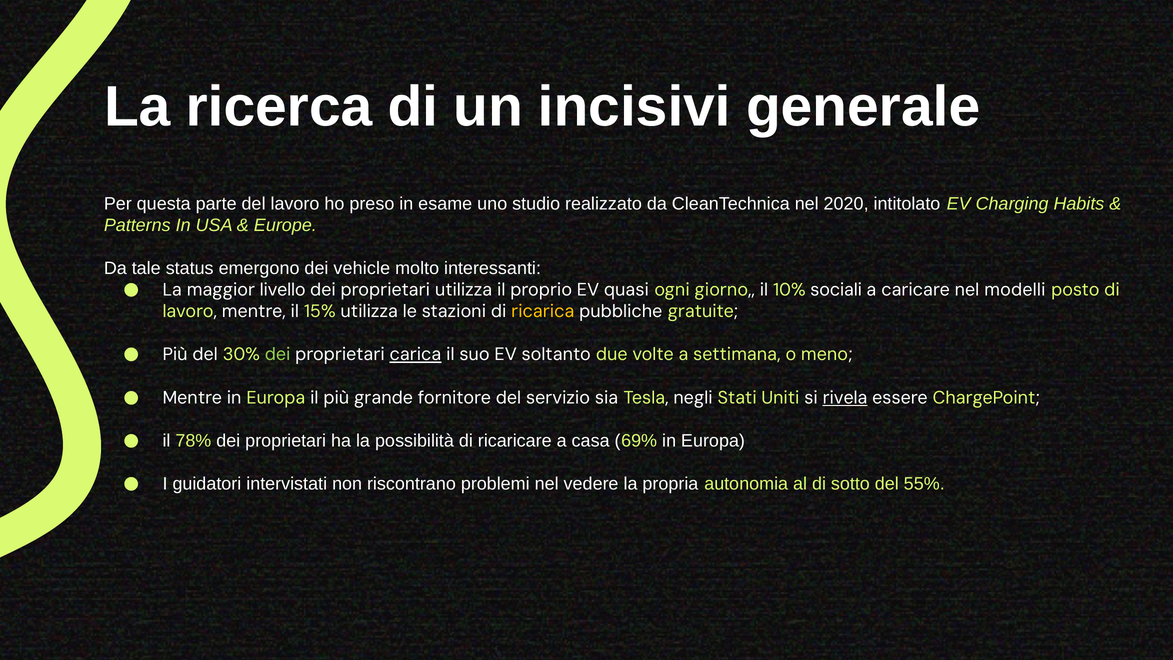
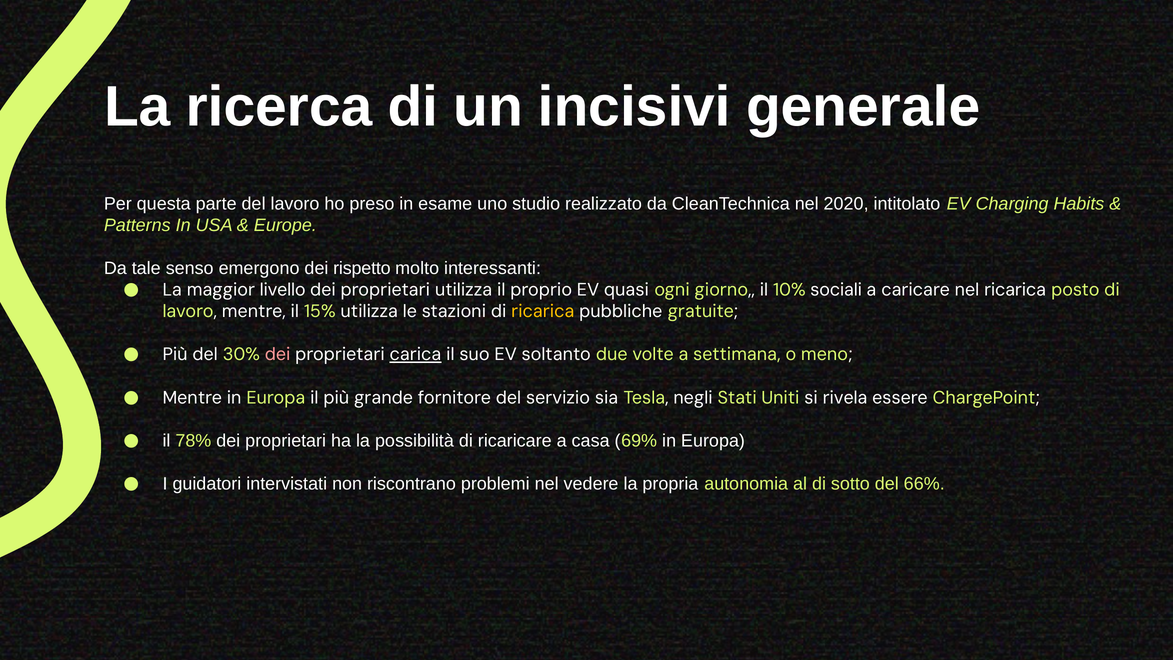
status: status -> senso
vehicle: vehicle -> rispetto
nel modelli: modelli -> ricarica
dei at (278, 354) colour: light green -> pink
rivela underline: present -> none
55%: 55% -> 66%
